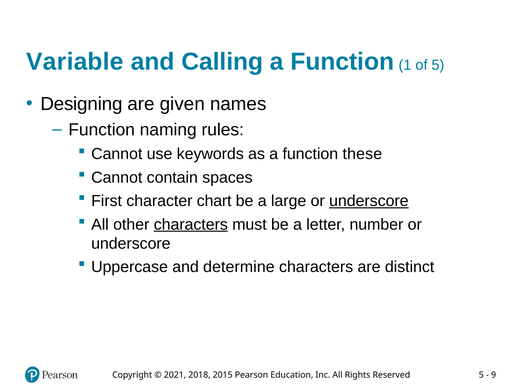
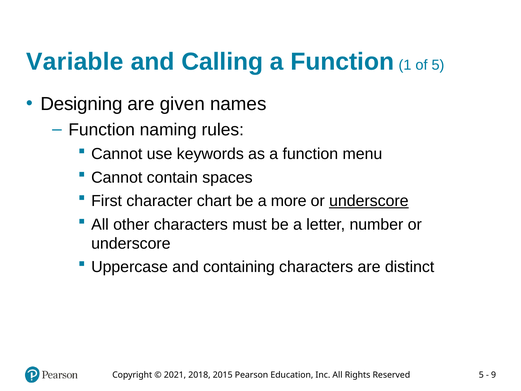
these: these -> menu
large: large -> more
characters at (191, 224) underline: present -> none
determine: determine -> containing
